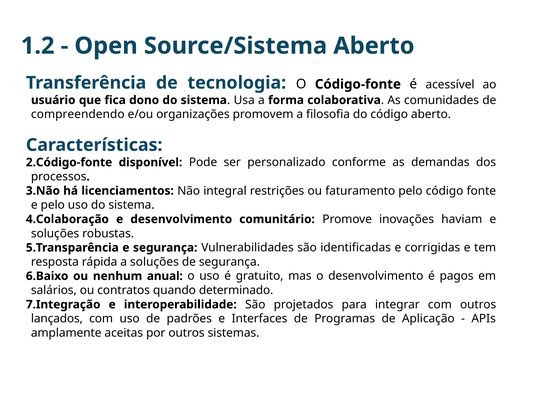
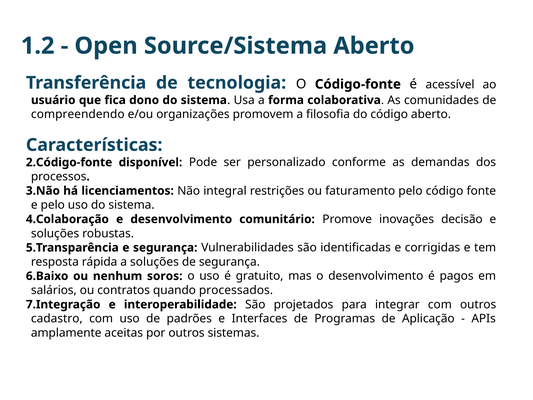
haviam: haviam -> decisão
anual: anual -> soros
determinado: determinado -> processados
lançados: lançados -> cadastro
